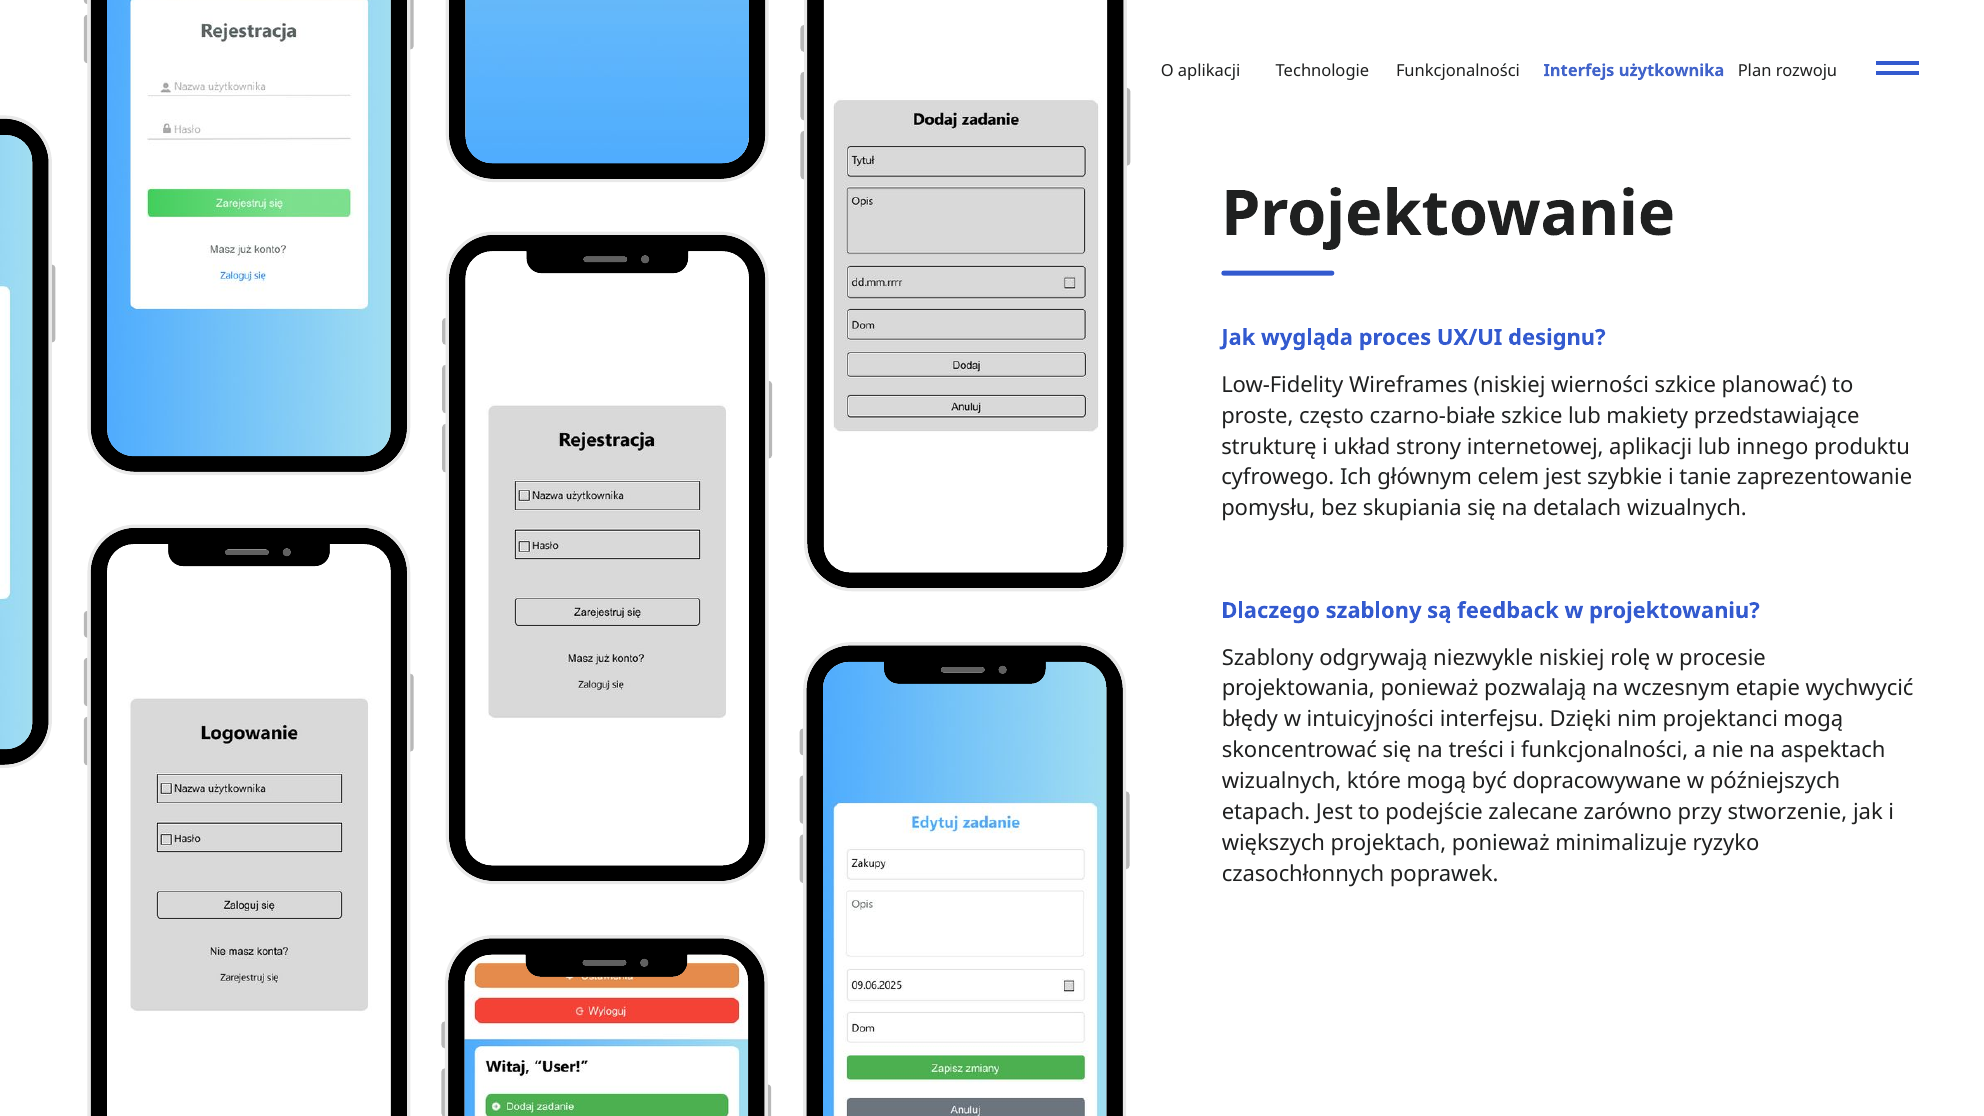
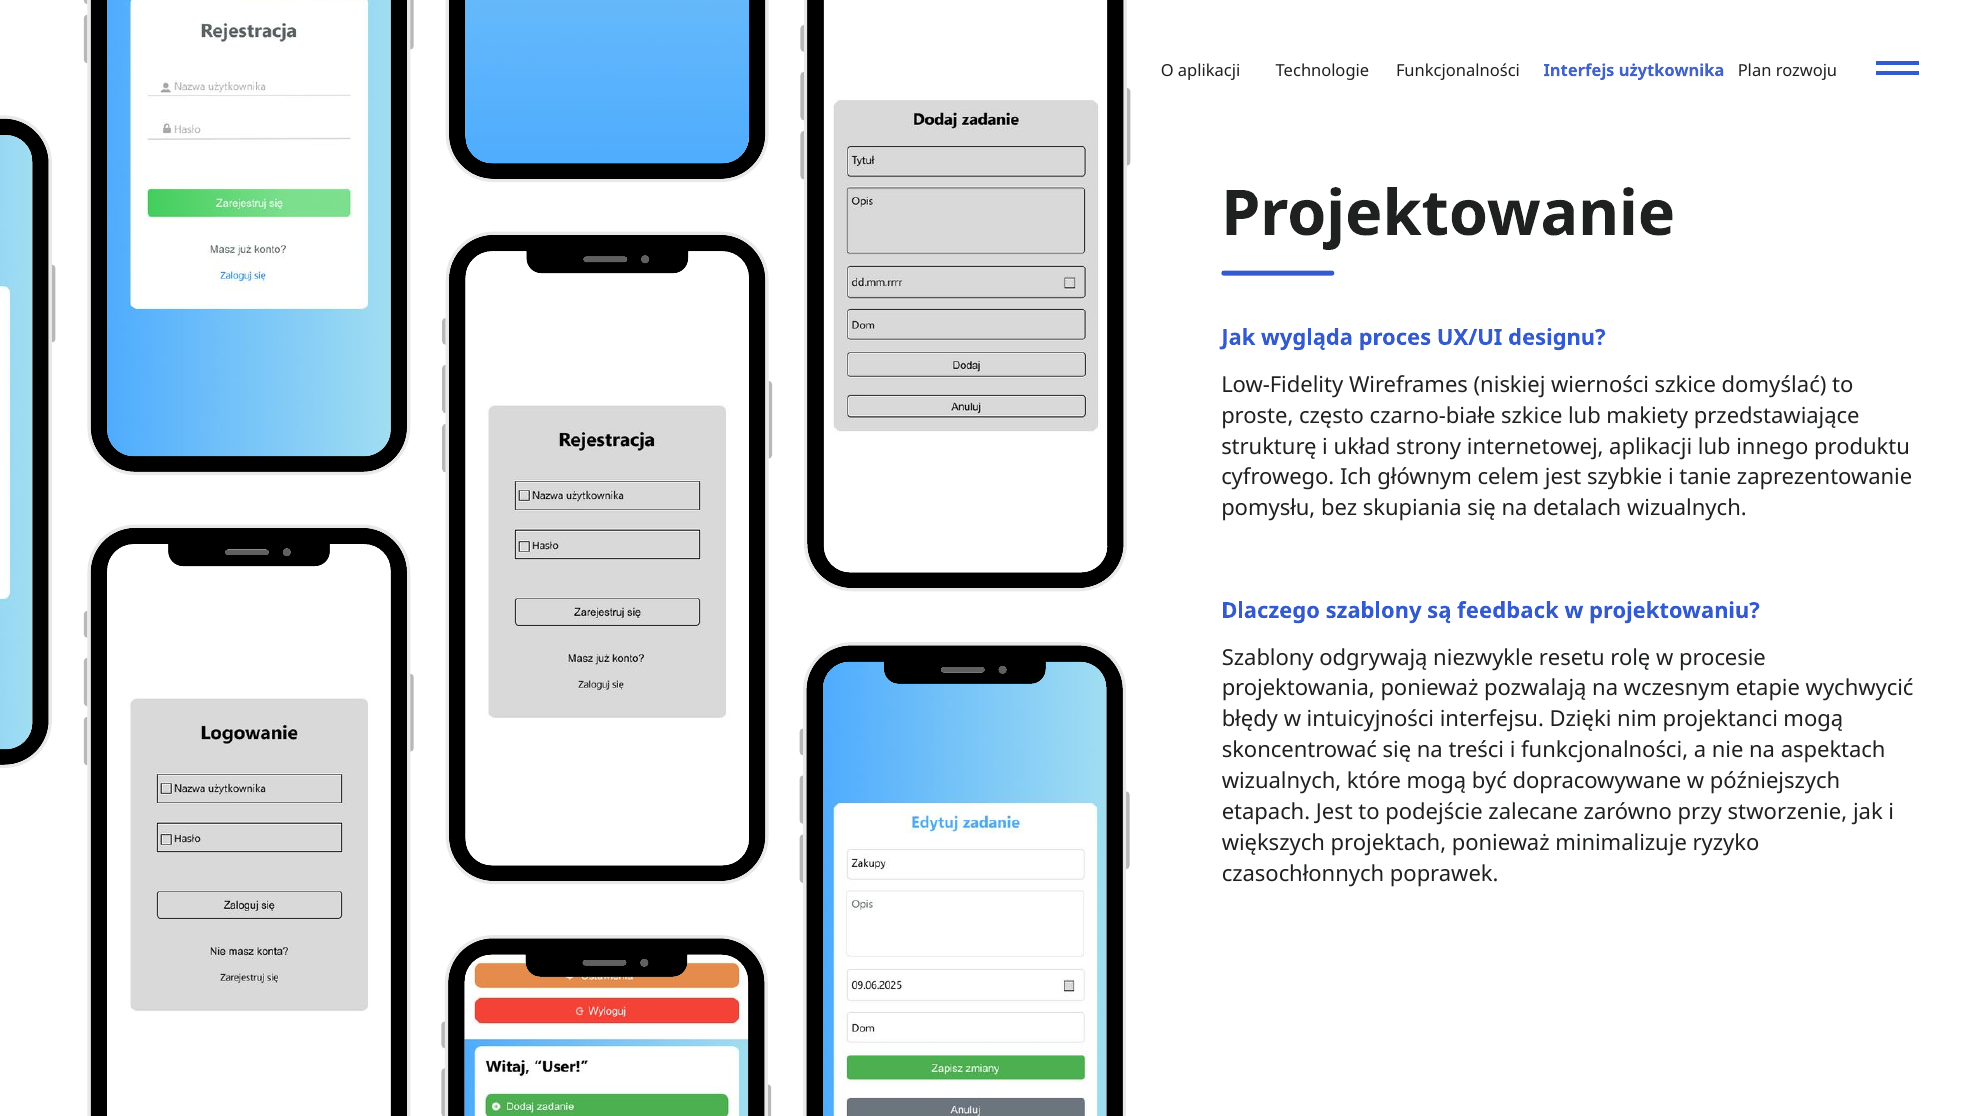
planować: planować -> domyślać
niezwykle niskiej: niskiej -> resetu
